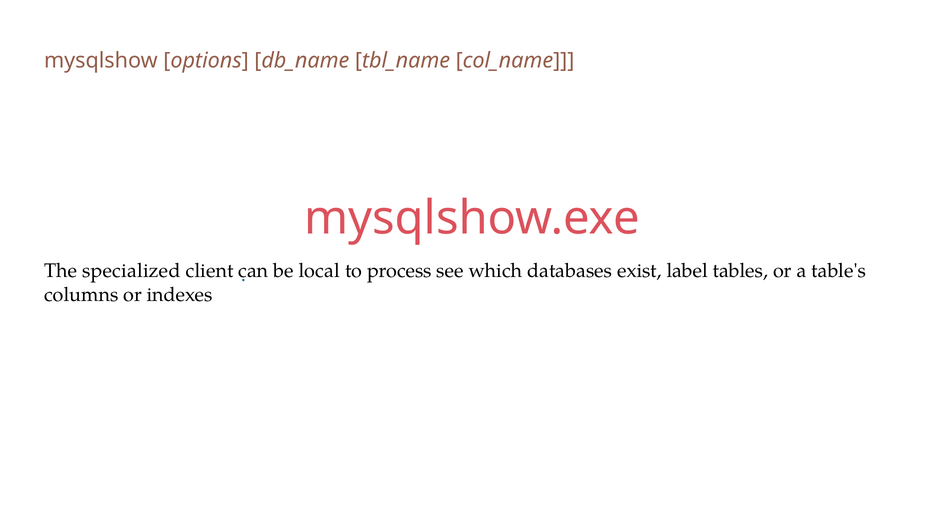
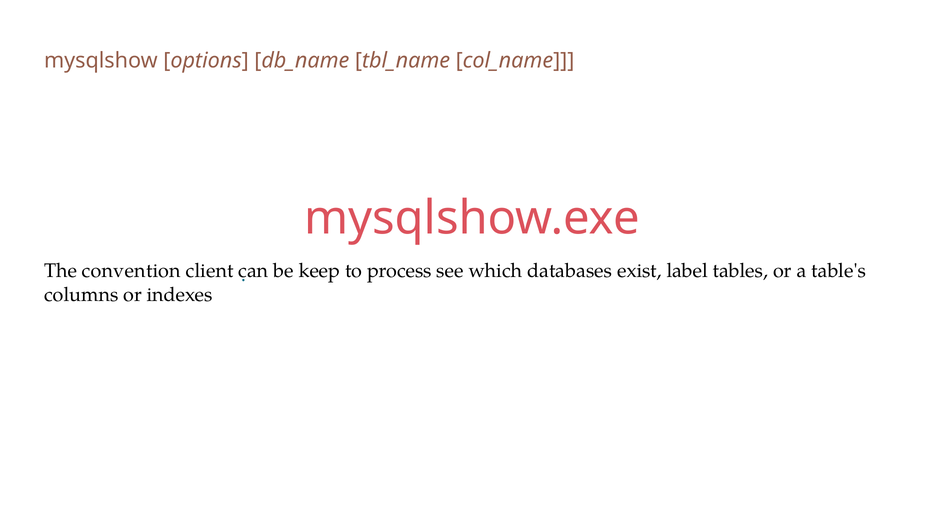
specialized: specialized -> convention
local: local -> keep
